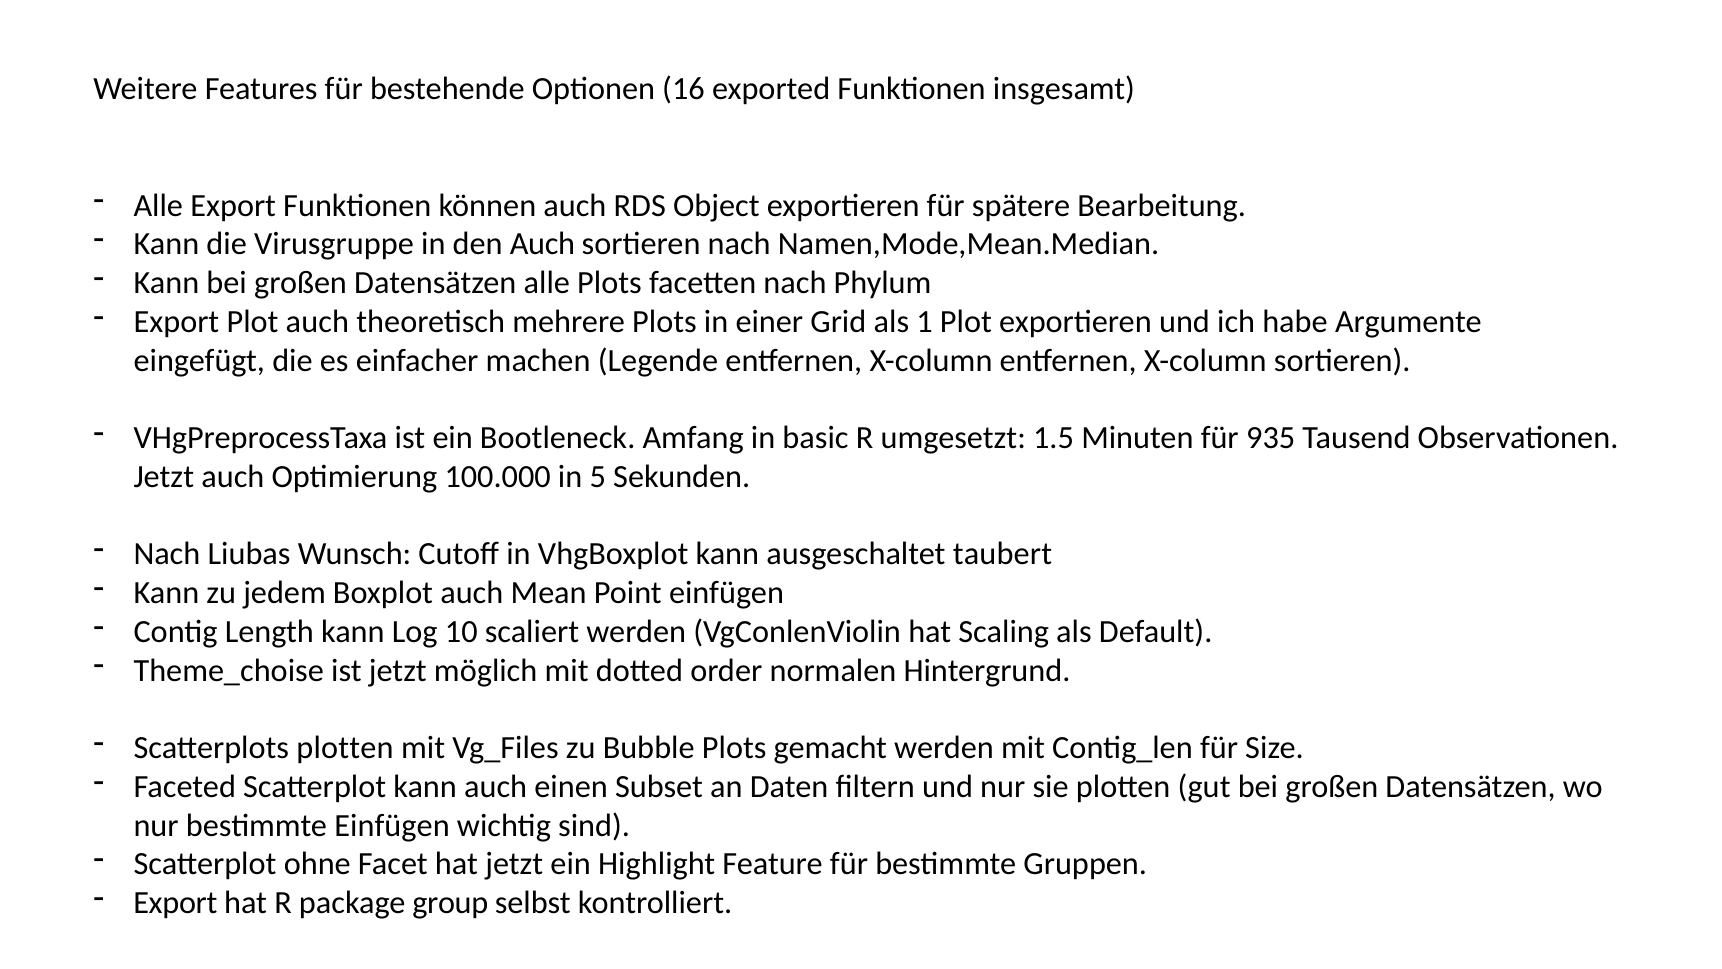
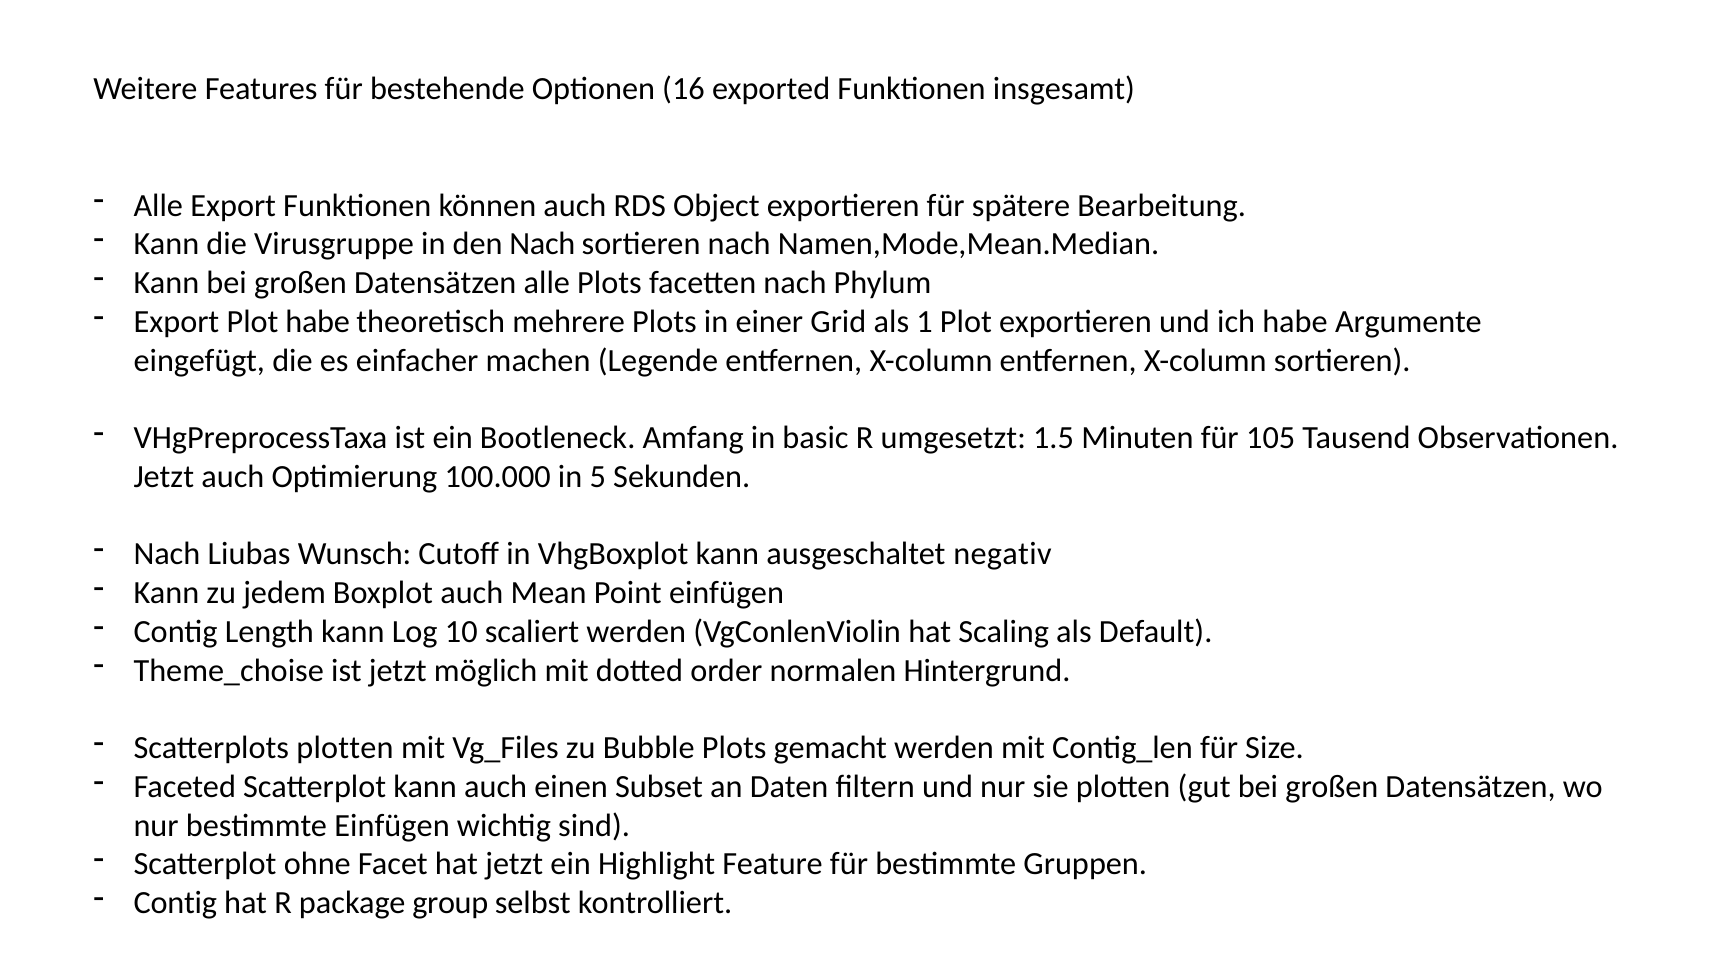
den Auch: Auch -> Nach
Plot auch: auch -> habe
935: 935 -> 105
taubert: taubert -> negativ
Export at (175, 903): Export -> Contig
